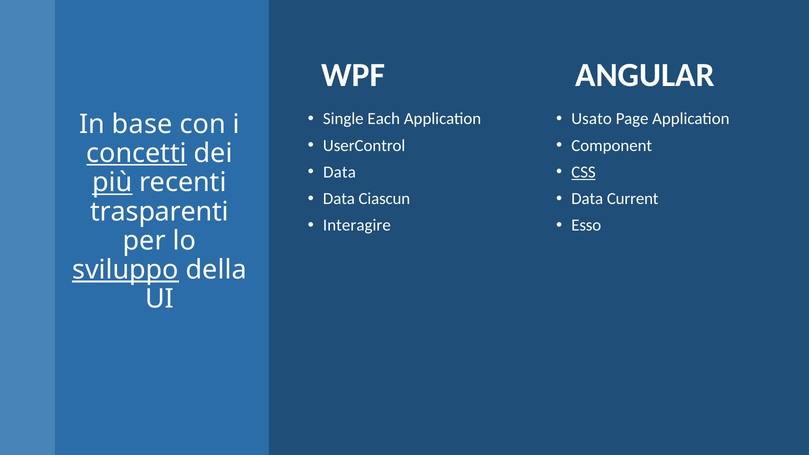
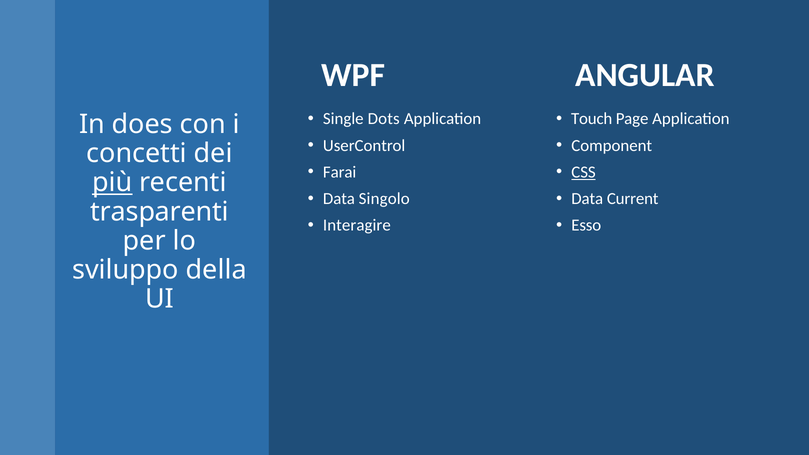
Each: Each -> Dots
Usato: Usato -> Touch
base: base -> does
concetti underline: present -> none
Data at (340, 172): Data -> Farai
Ciascun: Ciascun -> Singolo
sviluppo underline: present -> none
